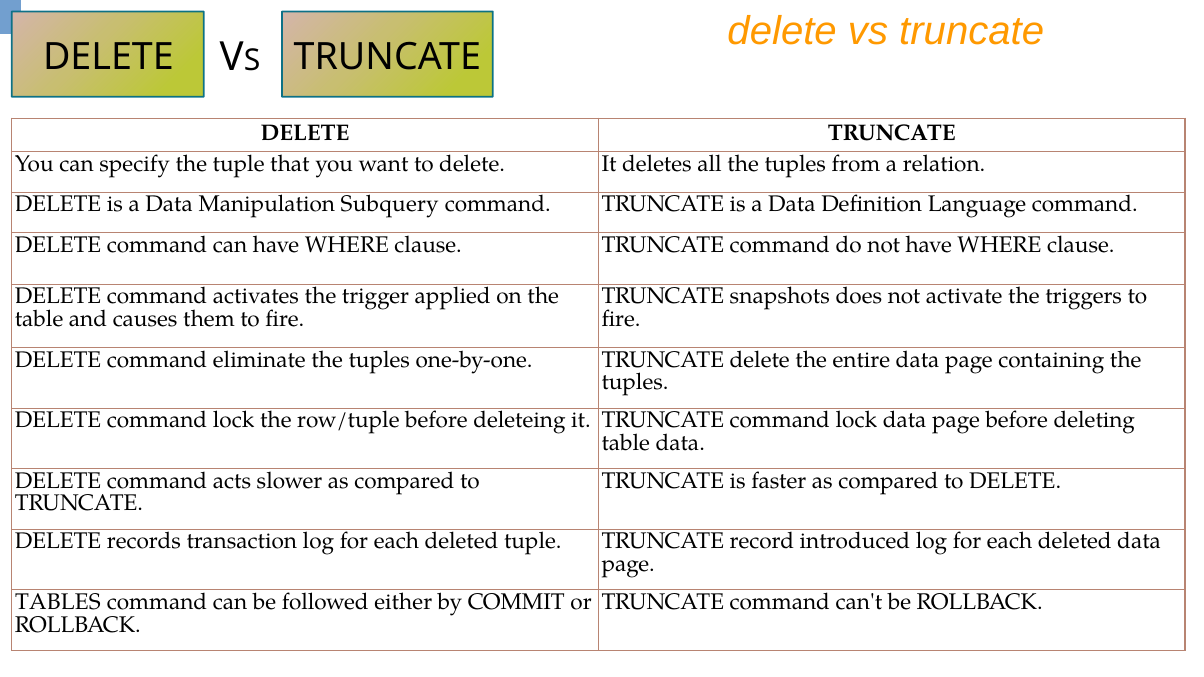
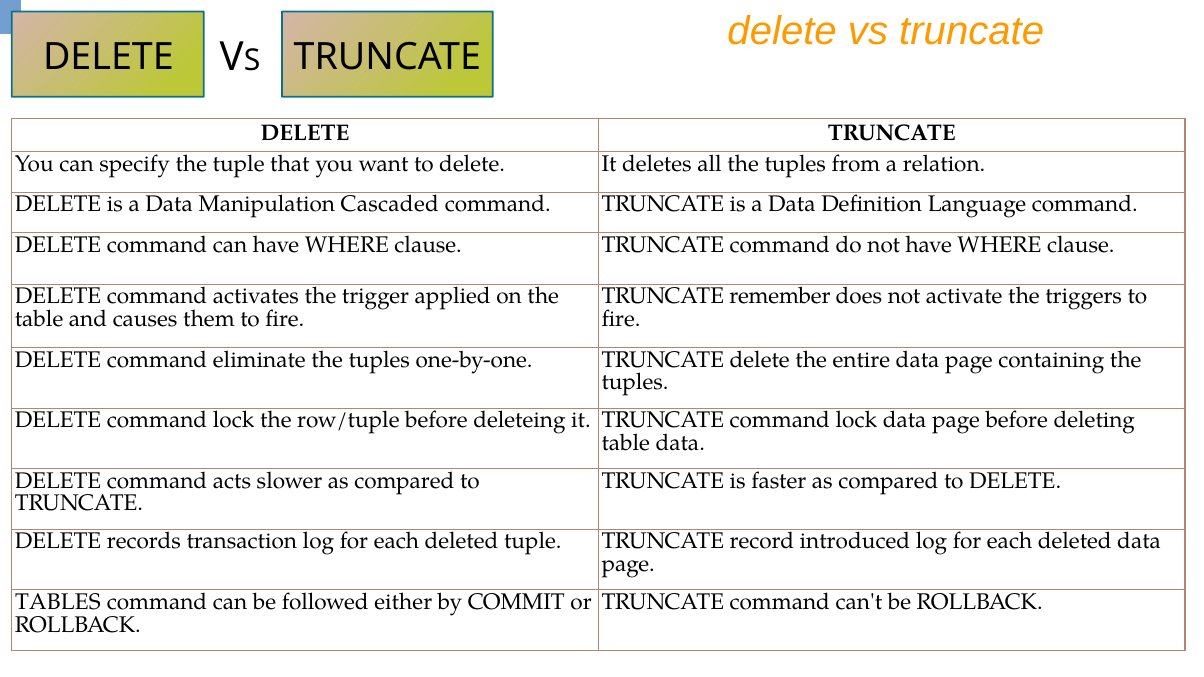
Subquery: Subquery -> Cascaded
snapshots: snapshots -> remember
